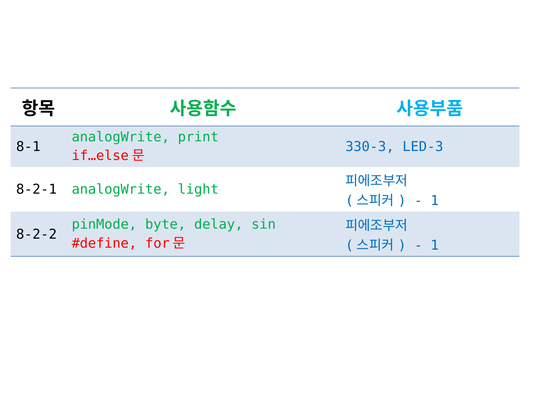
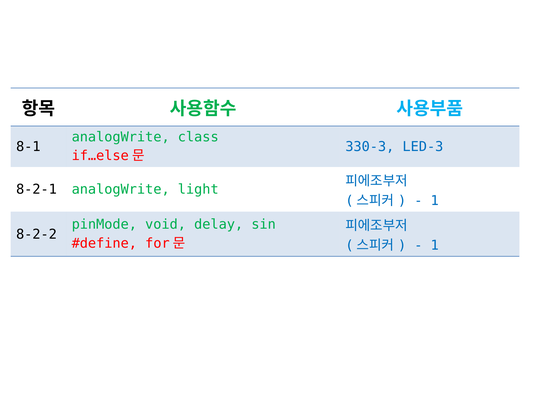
print: print -> class
byte: byte -> void
